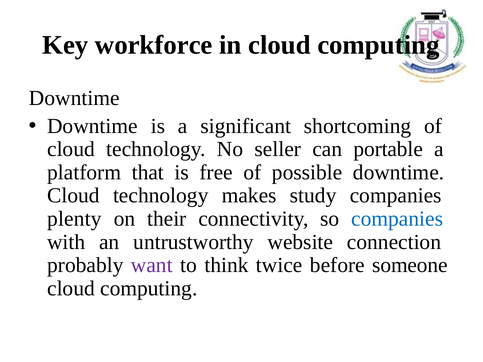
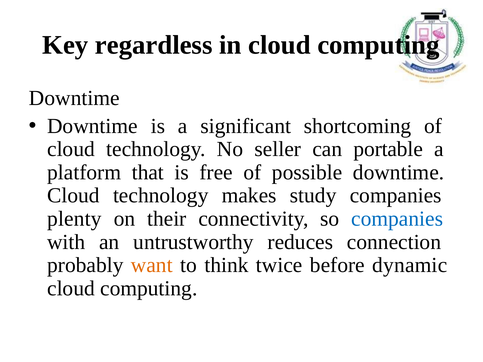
workforce: workforce -> regardless
website: website -> reduces
want colour: purple -> orange
someone: someone -> dynamic
